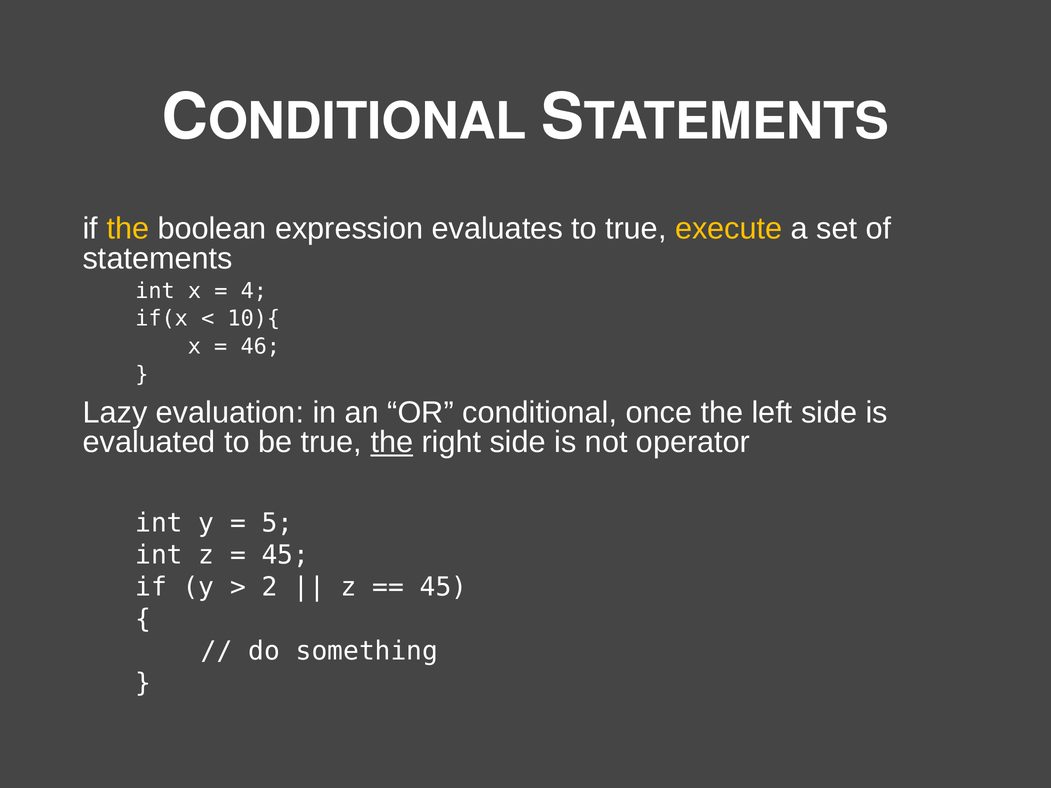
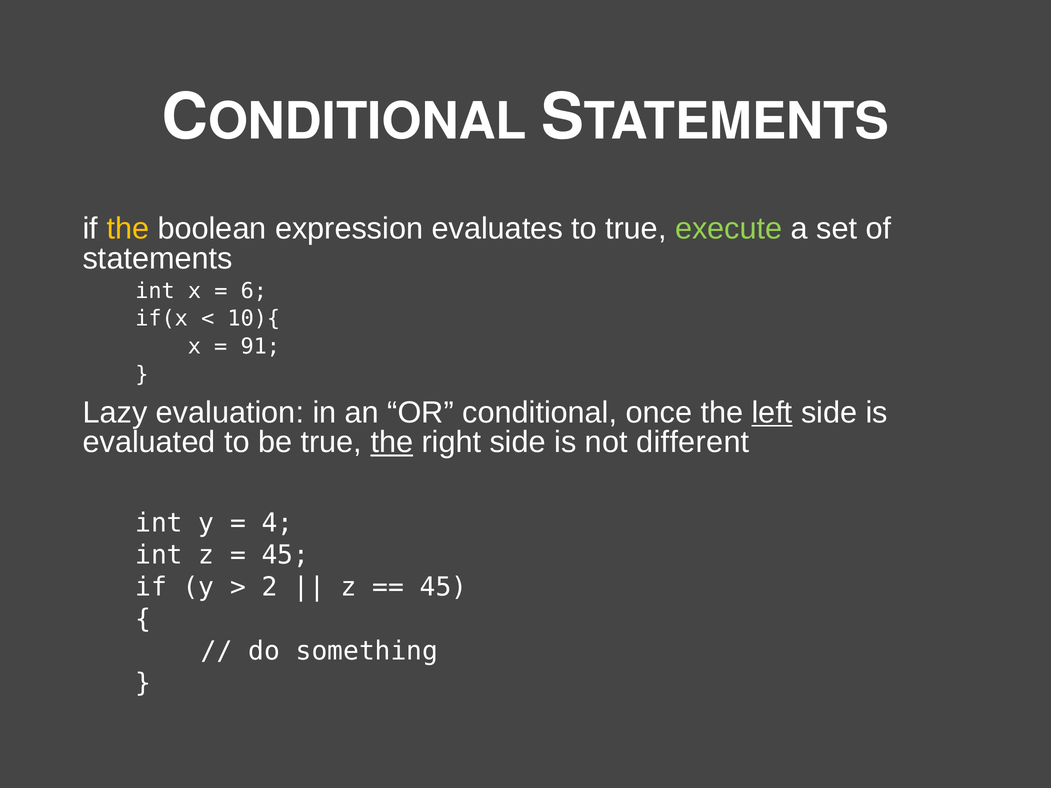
execute colour: yellow -> light green
4: 4 -> 6
46: 46 -> 91
left underline: none -> present
operator: operator -> different
5: 5 -> 4
